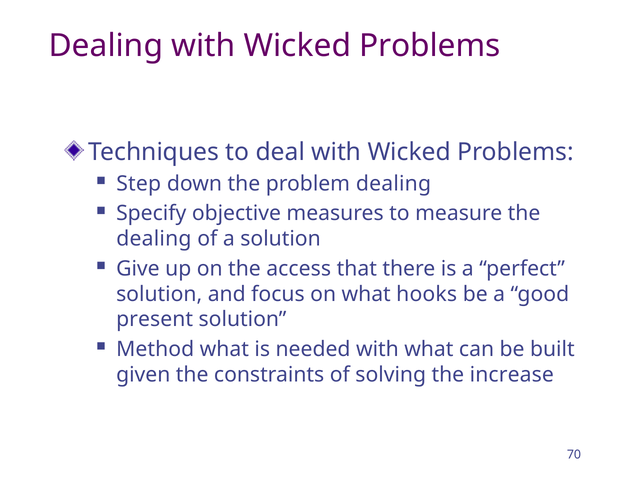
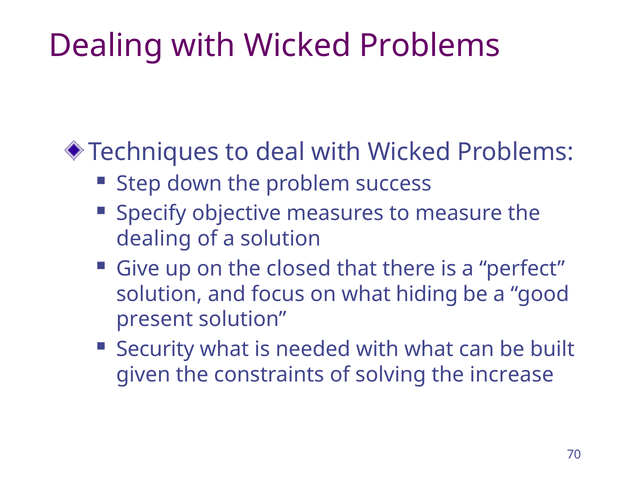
problem dealing: dealing -> success
access: access -> closed
hooks: hooks -> hiding
Method: Method -> Security
